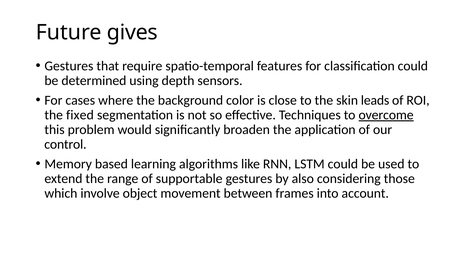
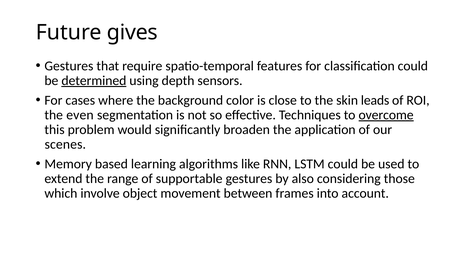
determined underline: none -> present
fixed: fixed -> even
control: control -> scenes
